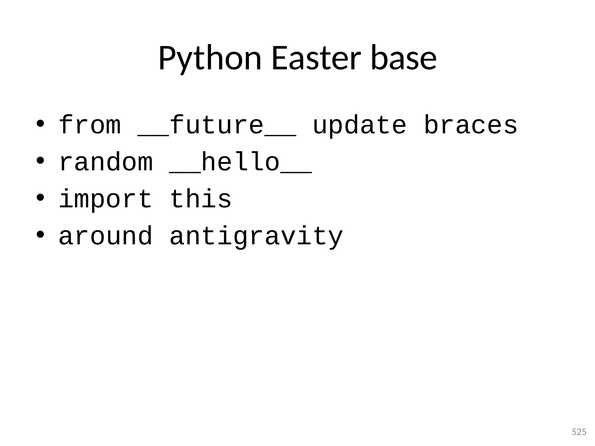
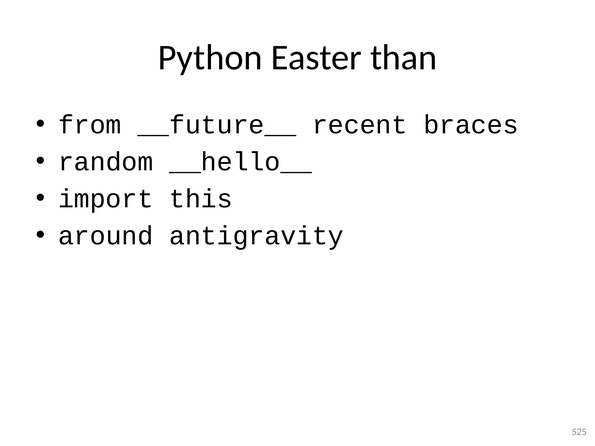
base: base -> than
update: update -> recent
